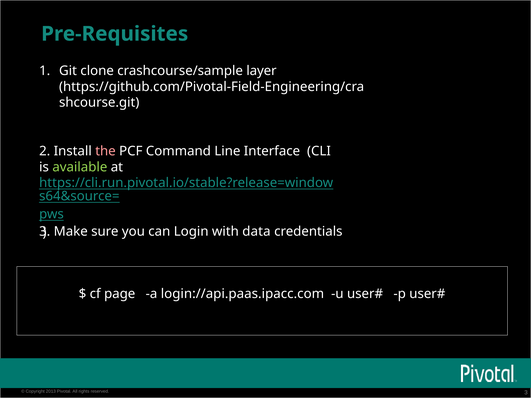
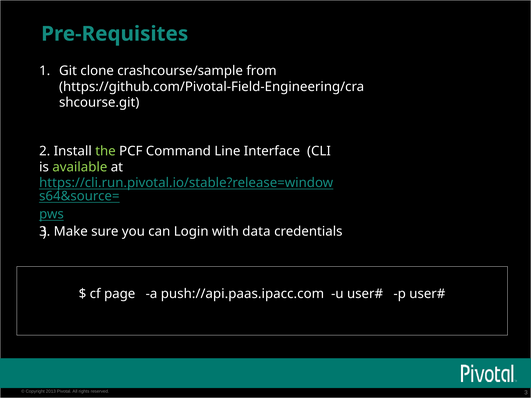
layer: layer -> from
the colour: pink -> light green
login://api.paas.ipacc.com: login://api.paas.ipacc.com -> push://api.paas.ipacc.com
